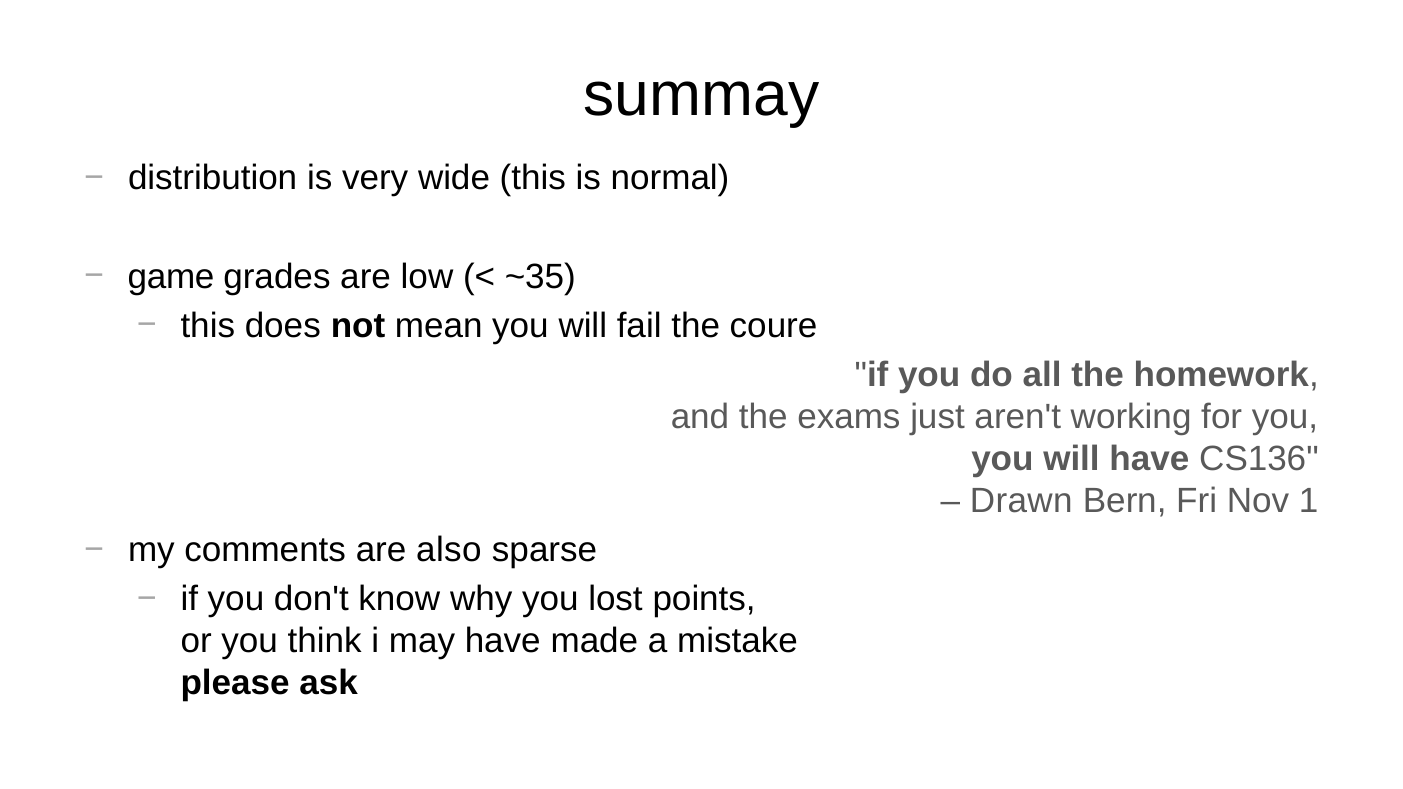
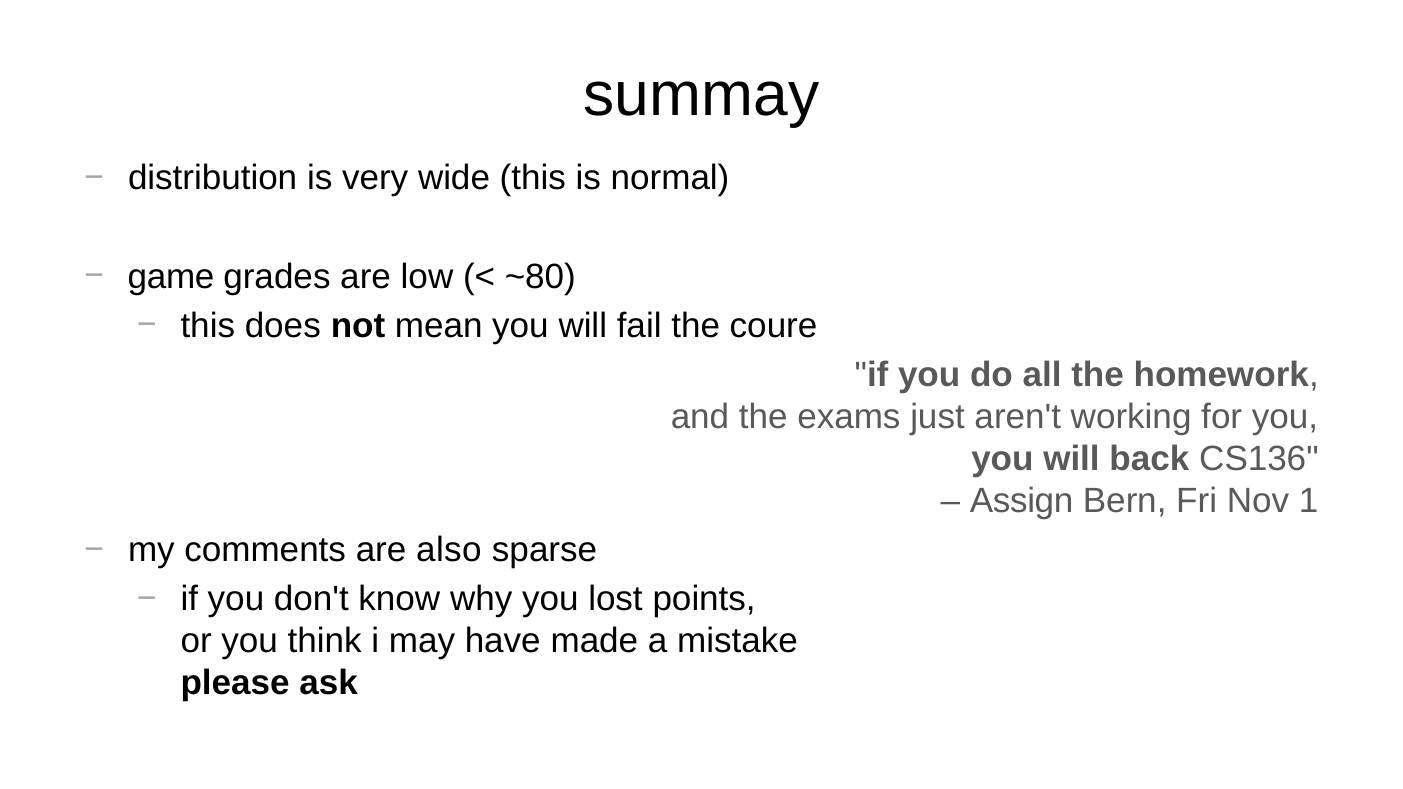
~35: ~35 -> ~80
will have: have -> back
Drawn: Drawn -> Assign
